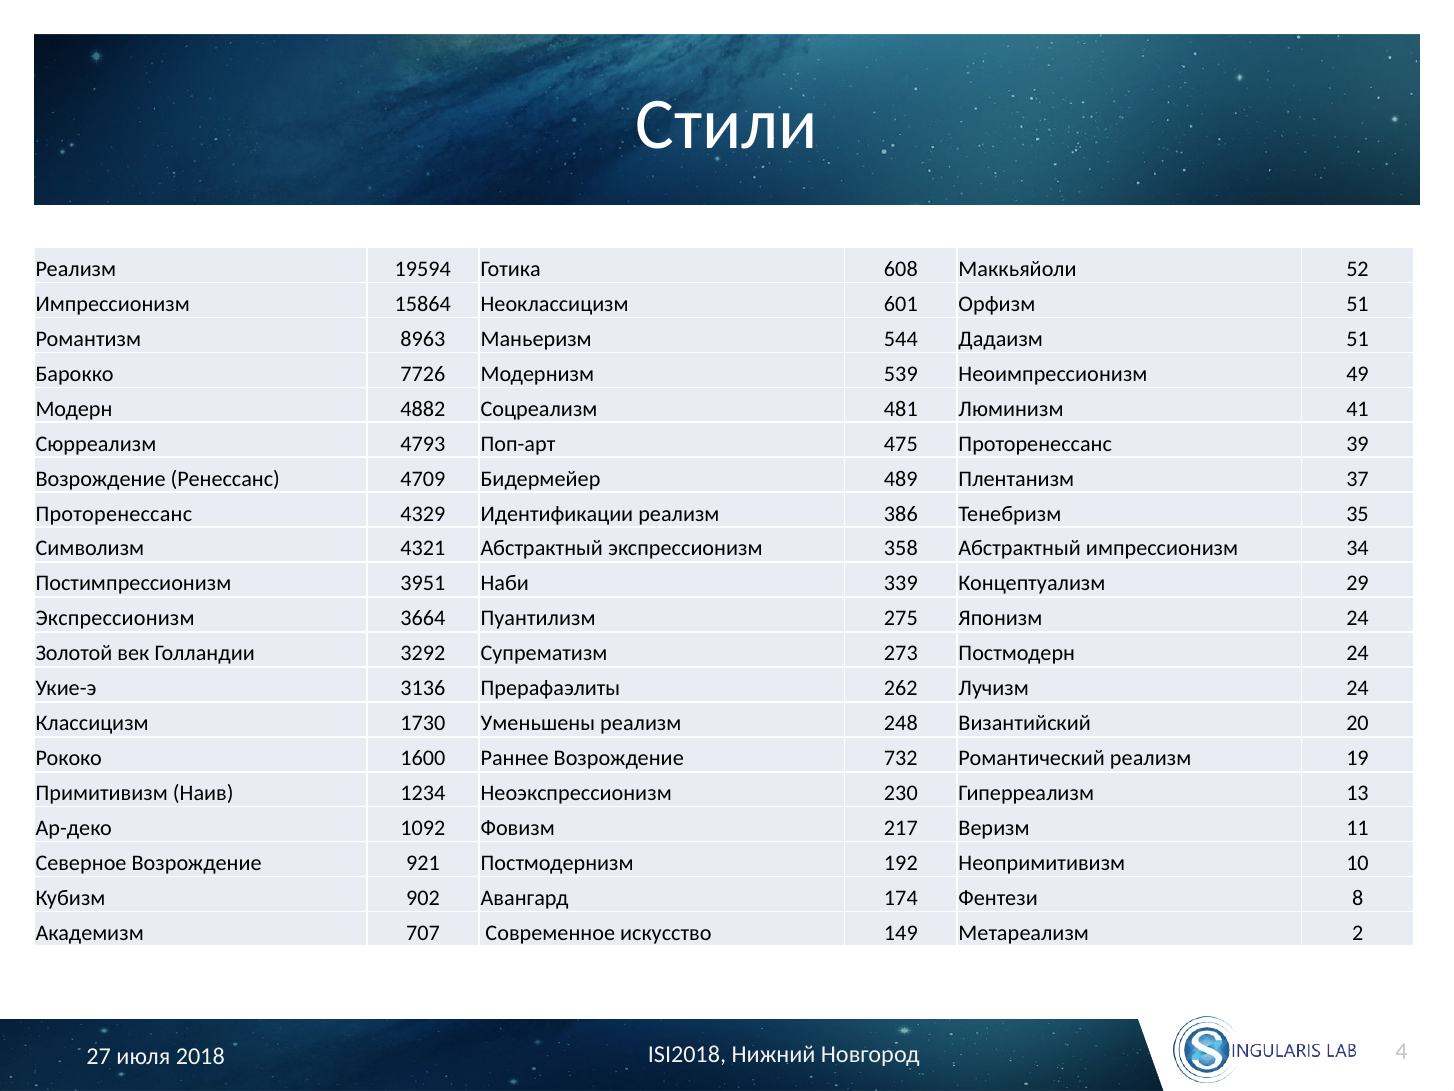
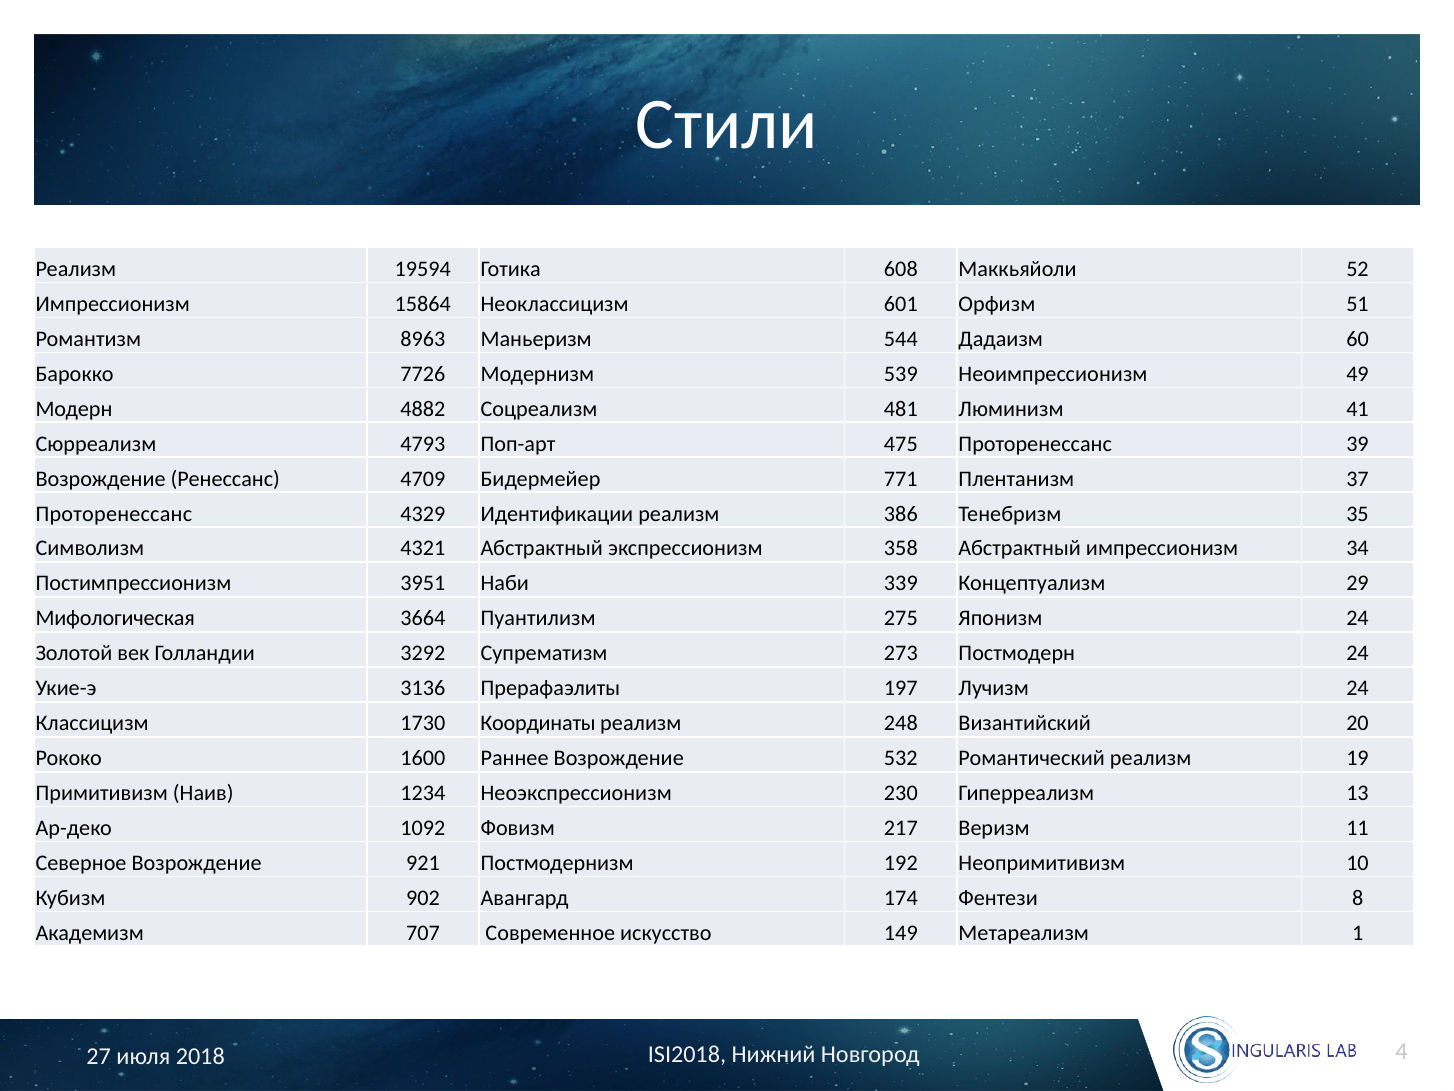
Дадаизм 51: 51 -> 60
489: 489 -> 771
Экспрессионизм at (115, 618): Экспрессионизм -> Мифологическая
262: 262 -> 197
Уменьшены: Уменьшены -> Координаты
732: 732 -> 532
2: 2 -> 1
